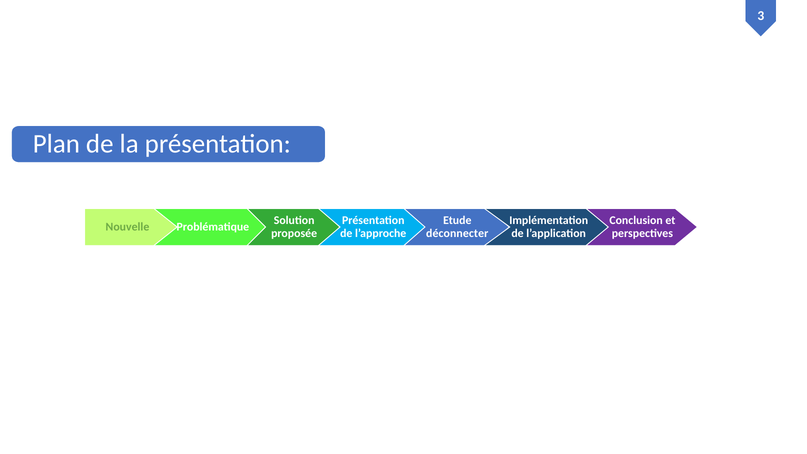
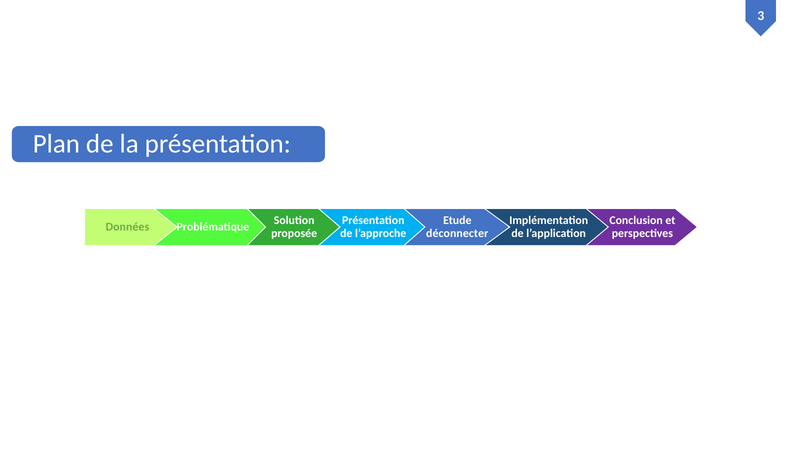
Nouvelle: Nouvelle -> Données
